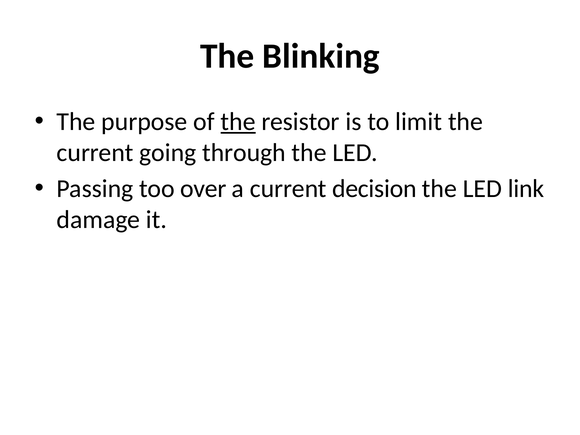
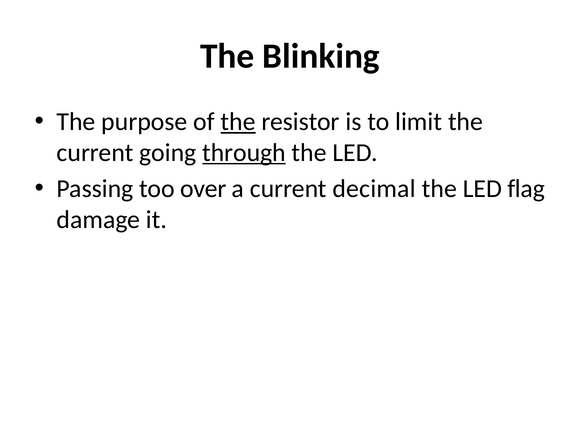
through underline: none -> present
decision: decision -> decimal
link: link -> flag
